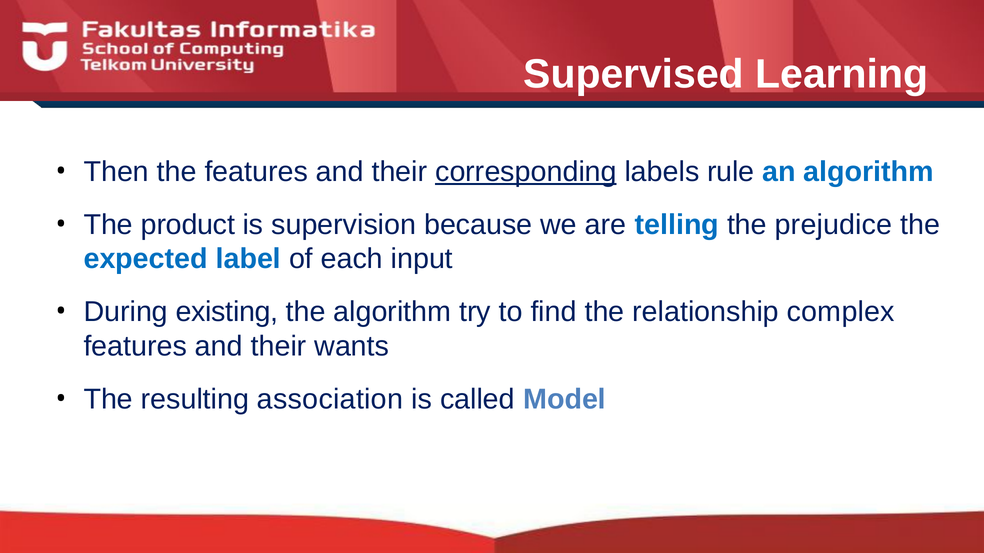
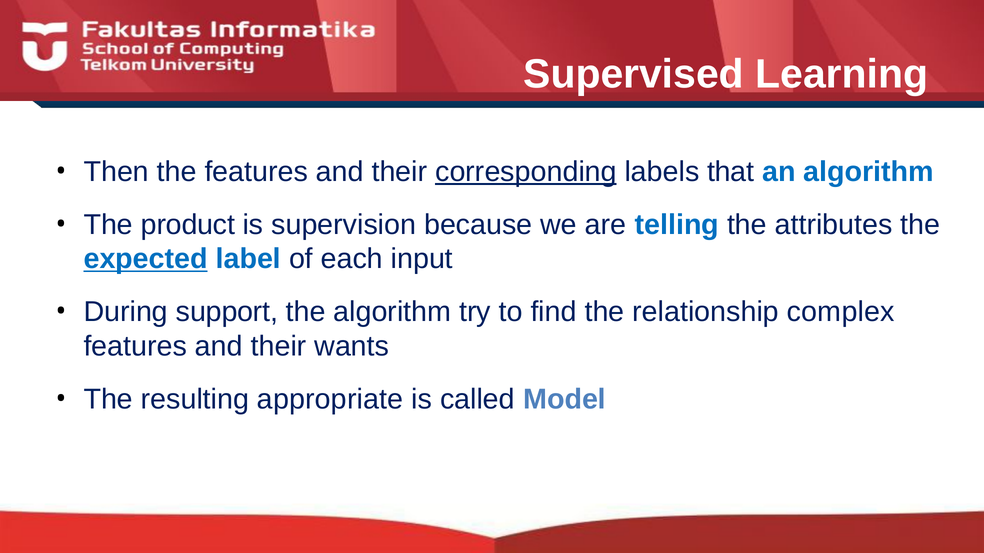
rule: rule -> that
prejudice: prejudice -> attributes
expected underline: none -> present
existing: existing -> support
association: association -> appropriate
